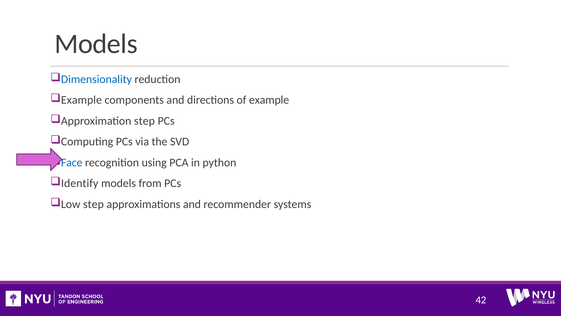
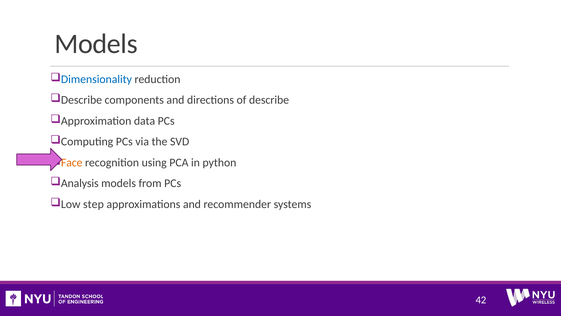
Example at (81, 100): Example -> Describe
of example: example -> describe
Approximation step: step -> data
Face colour: blue -> orange
Identify: Identify -> Analysis
